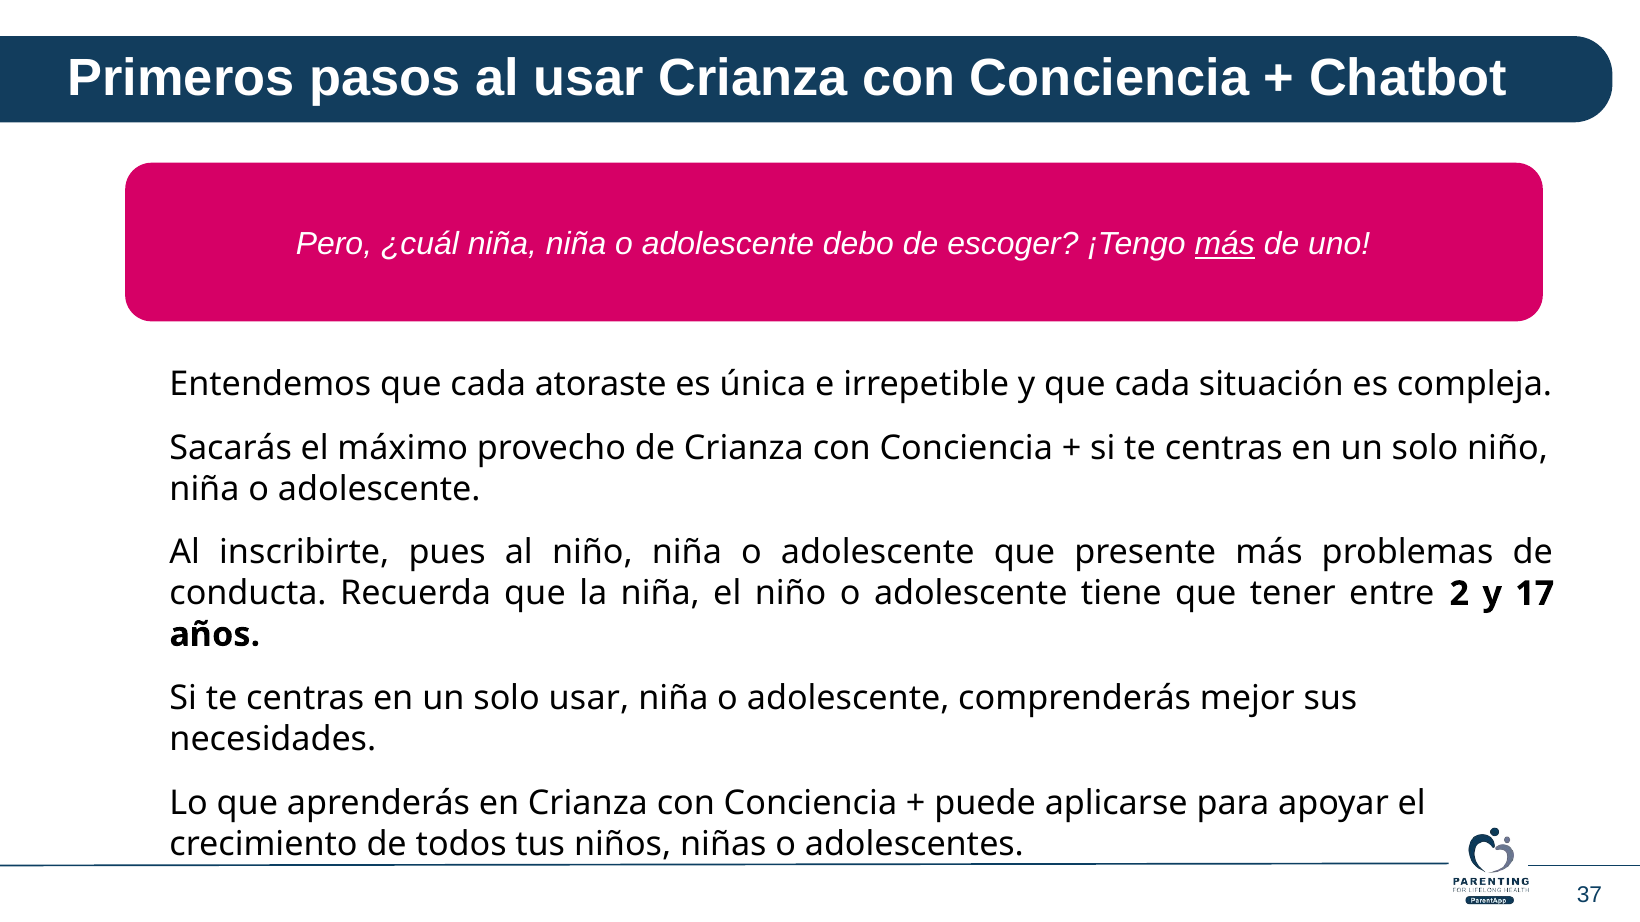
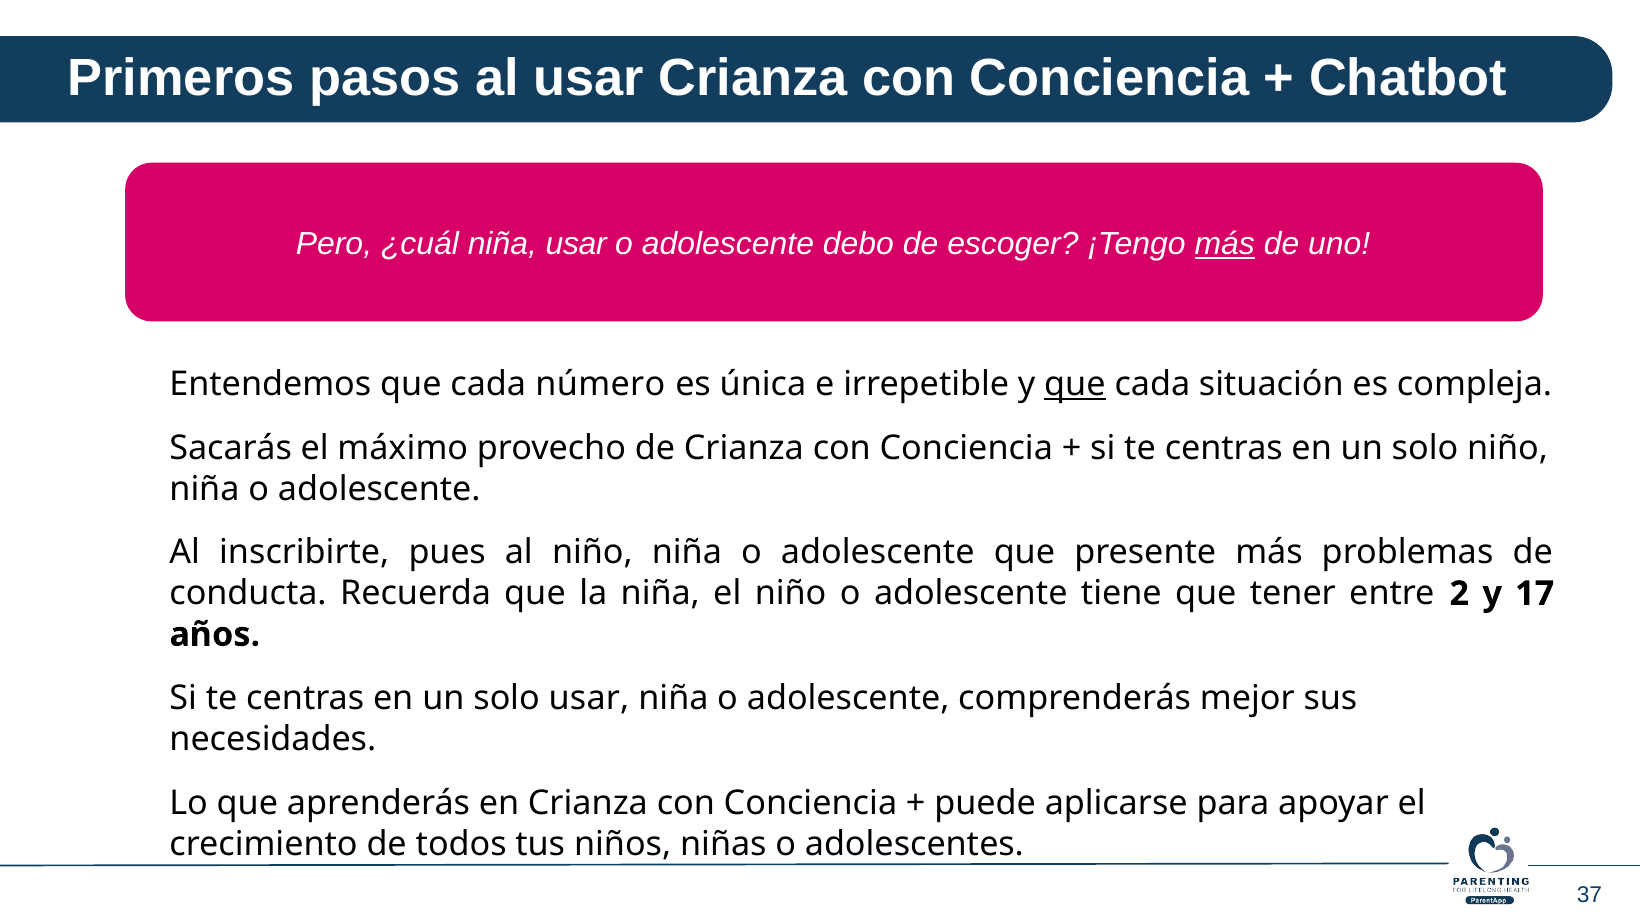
niña niña: niña -> usar
atoraste: atoraste -> número
que at (1075, 384) underline: none -> present
